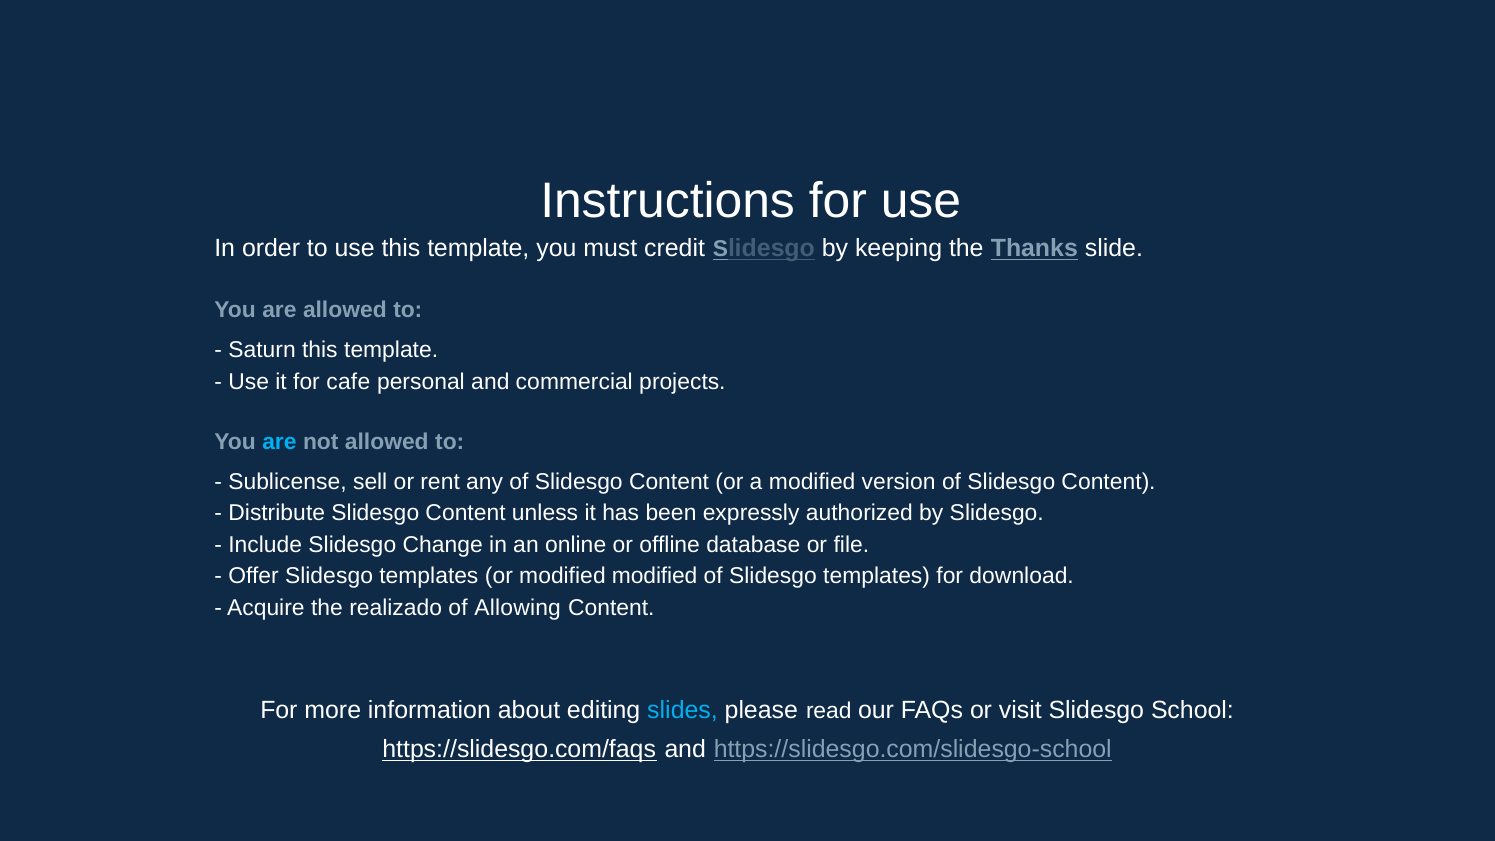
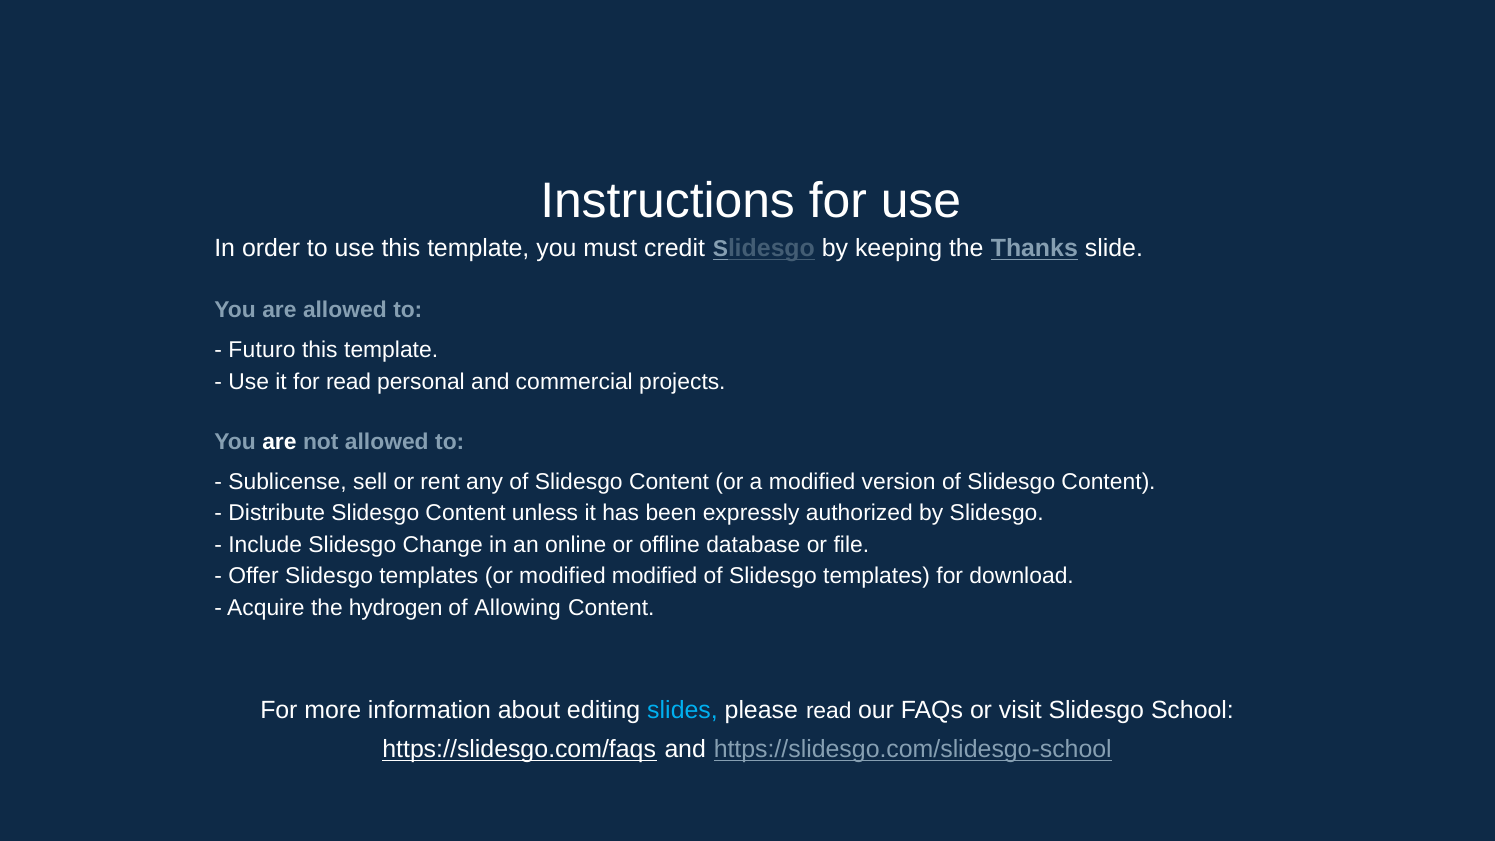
Saturn: Saturn -> Futuro
for cafe: cafe -> read
are at (279, 442) colour: light blue -> white
realizado: realizado -> hydrogen
